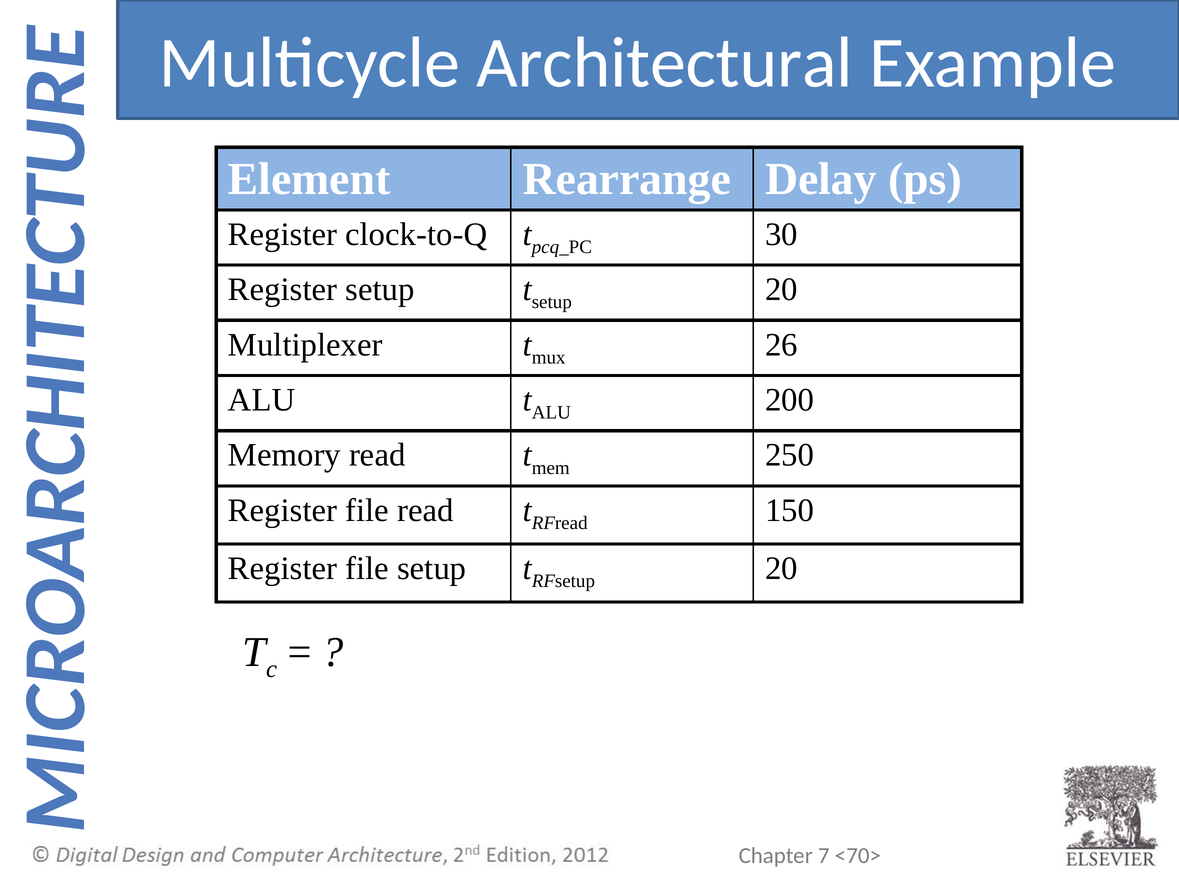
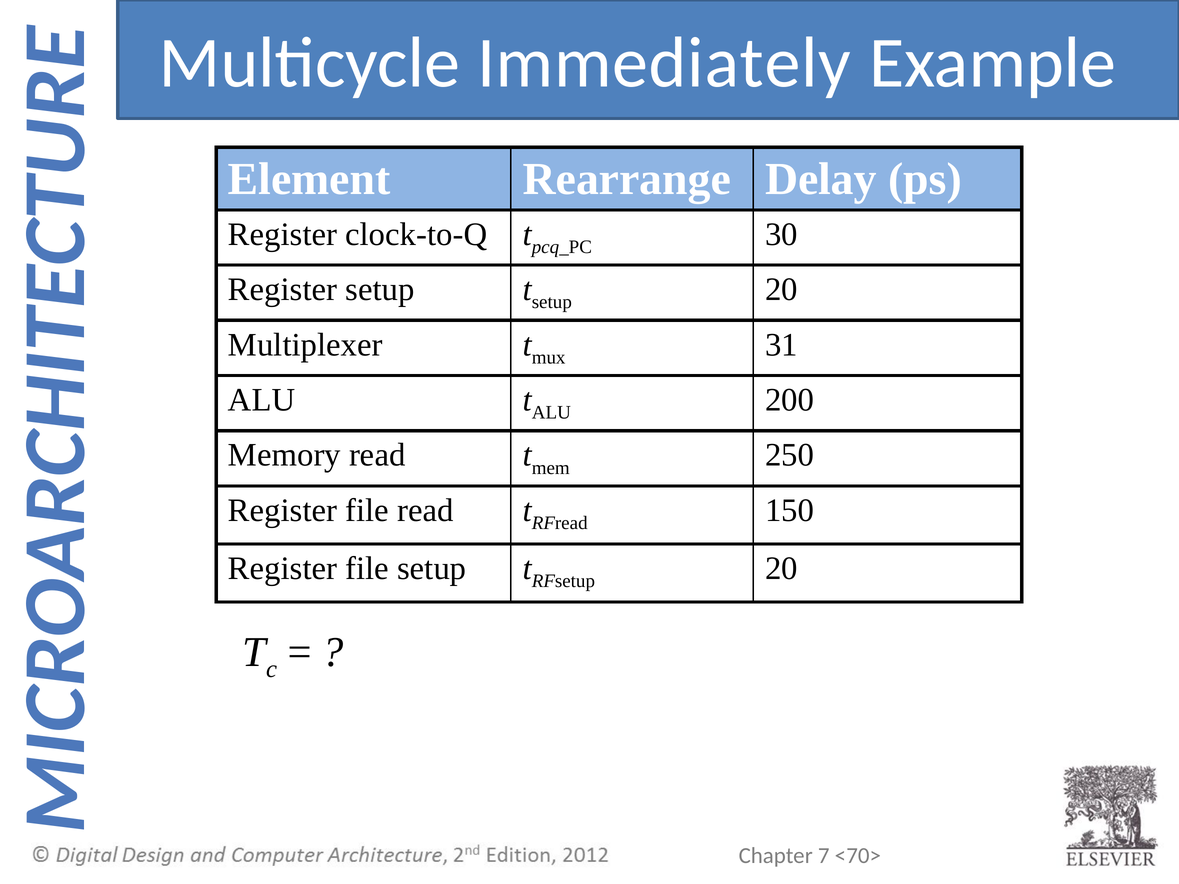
Architectural: Architectural -> Immediately
26: 26 -> 31
